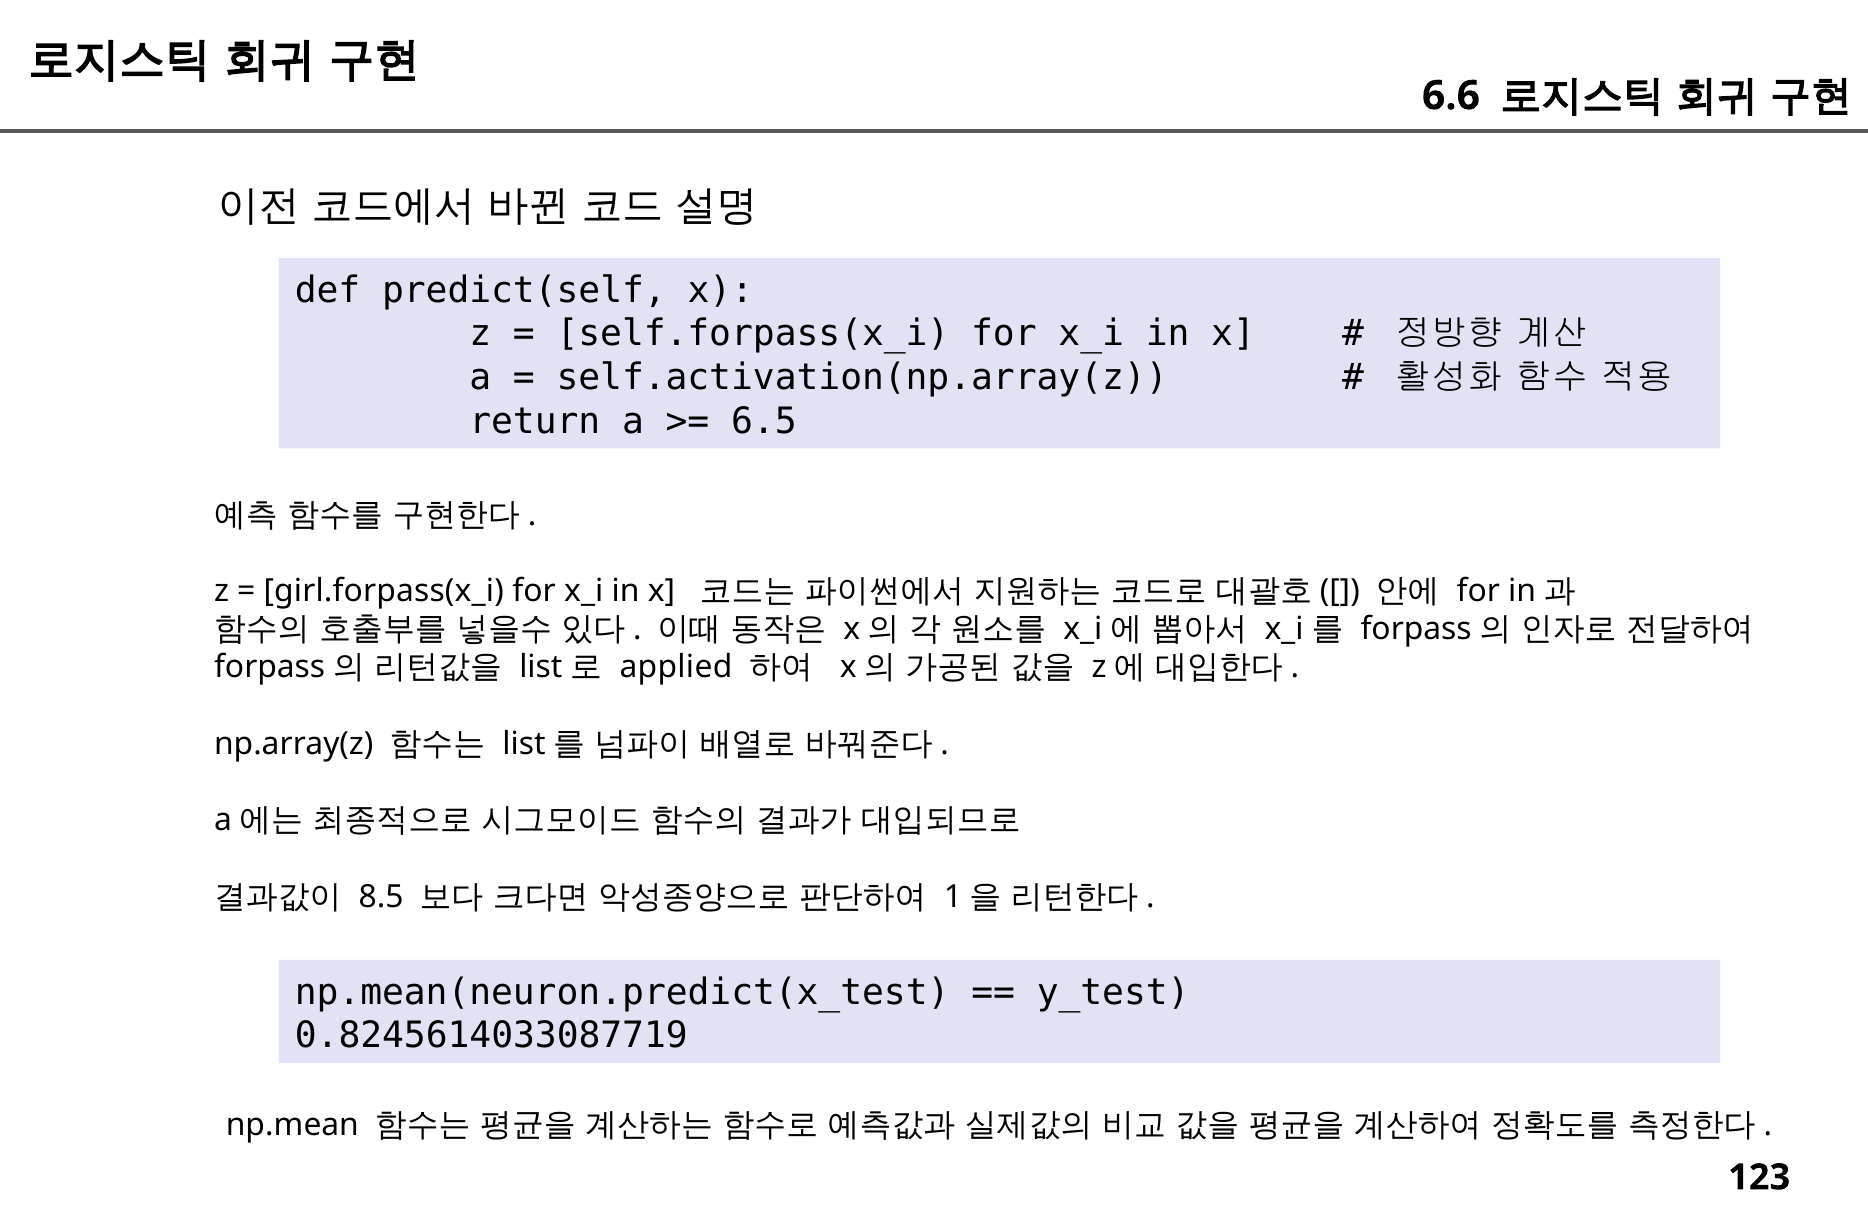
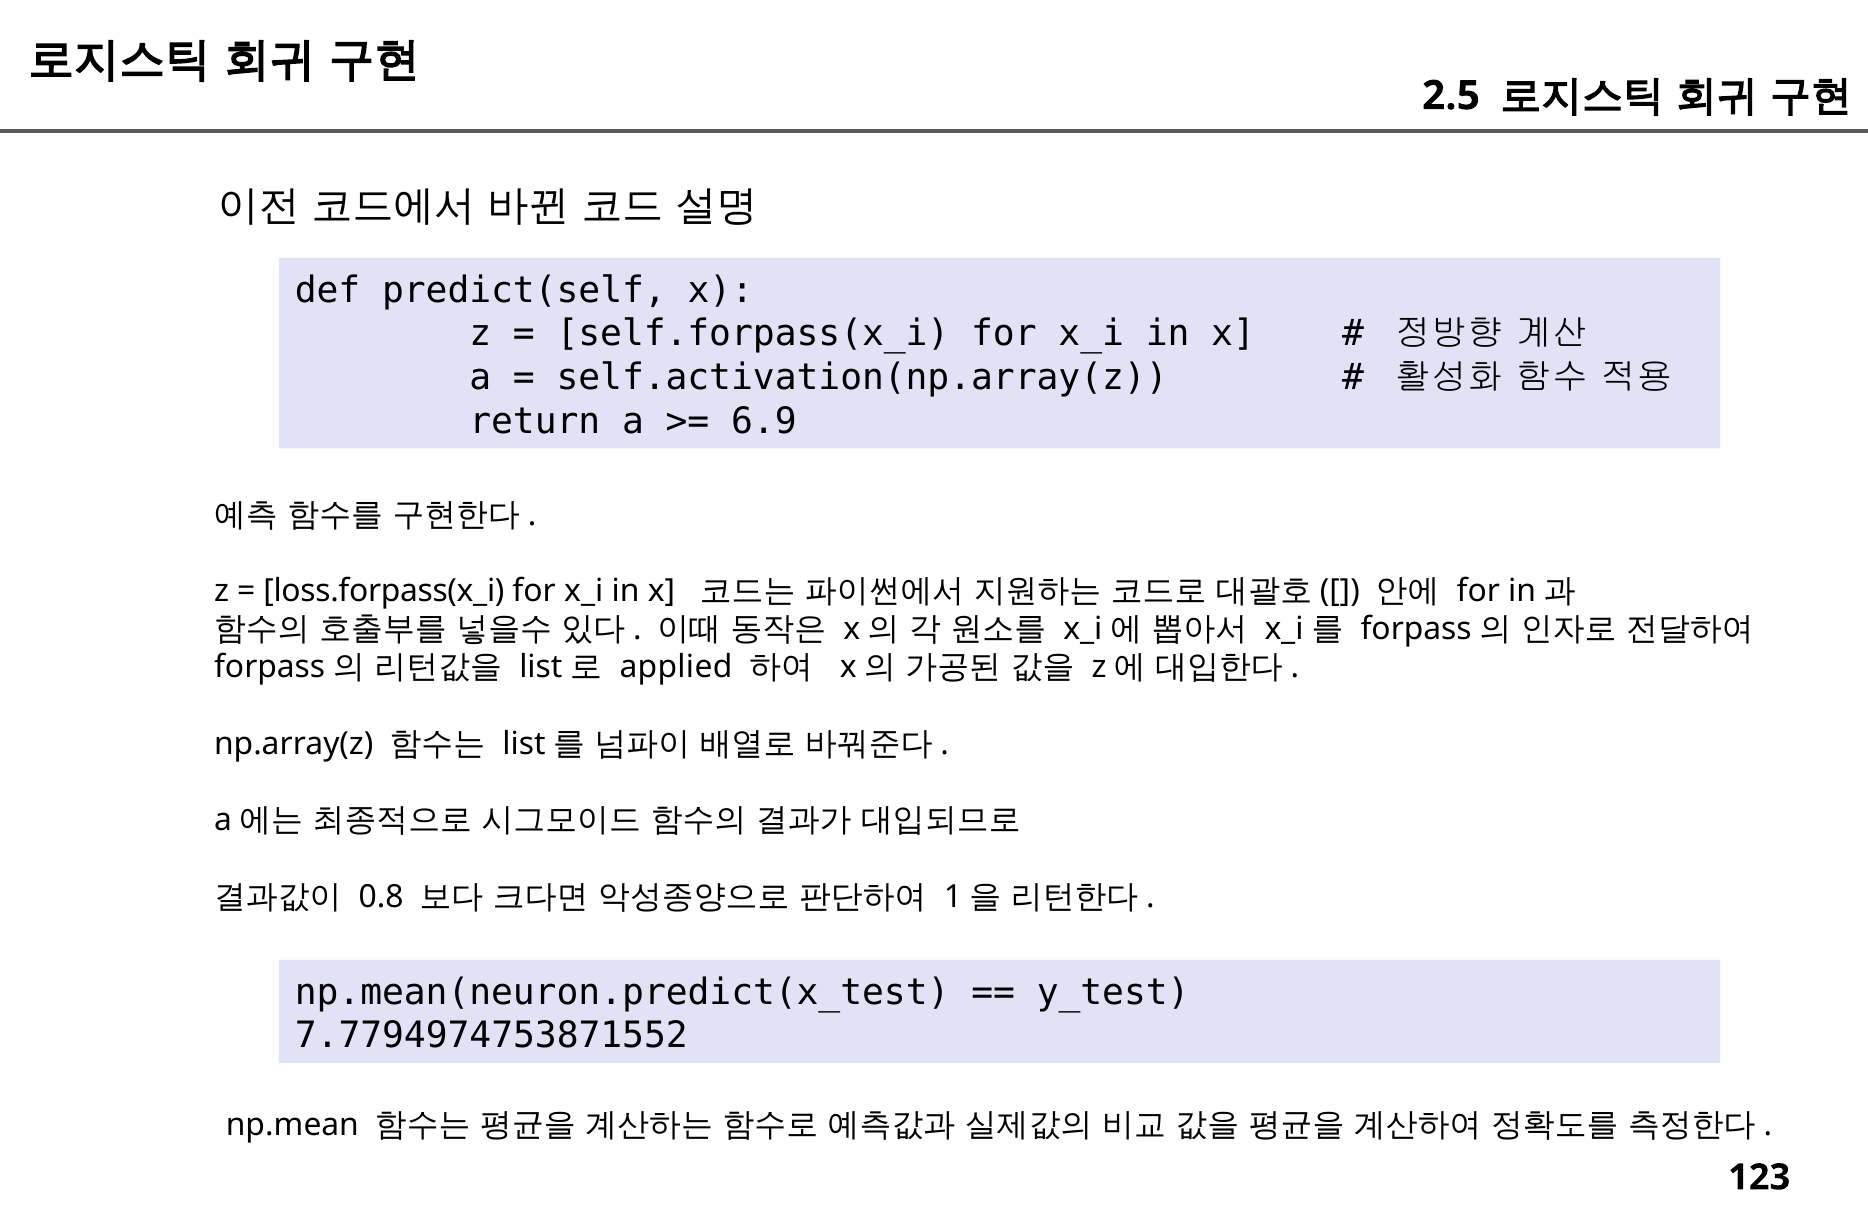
6.6: 6.6 -> 2.5
6.5: 6.5 -> 6.9
girl.forpass(x_i: girl.forpass(x_i -> loss.forpass(x_i
8.5: 8.5 -> 0.8
0.8245614033087719: 0.8245614033087719 -> 7.7794974753871552
